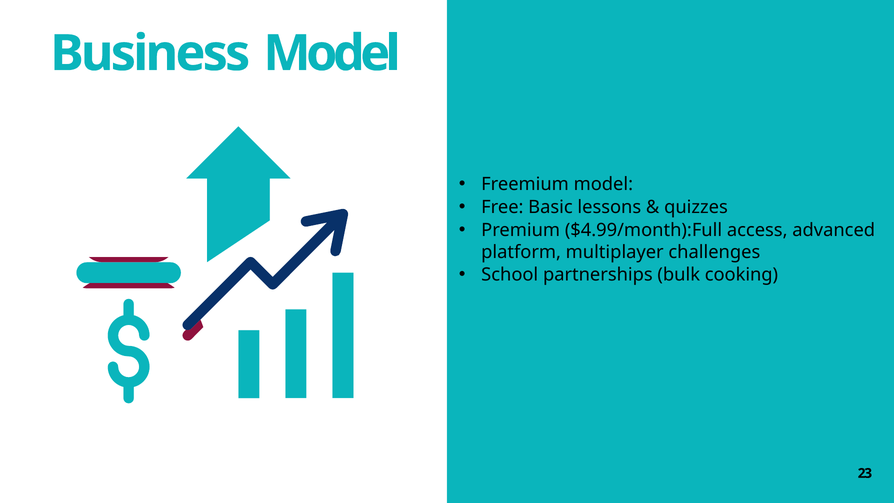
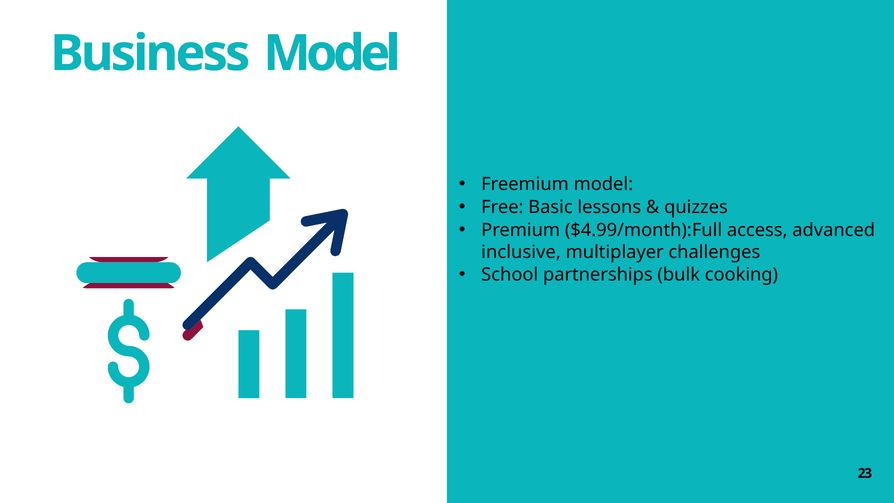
platform: platform -> inclusive
